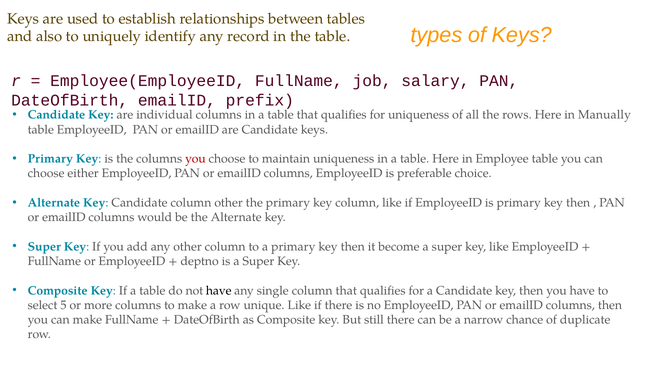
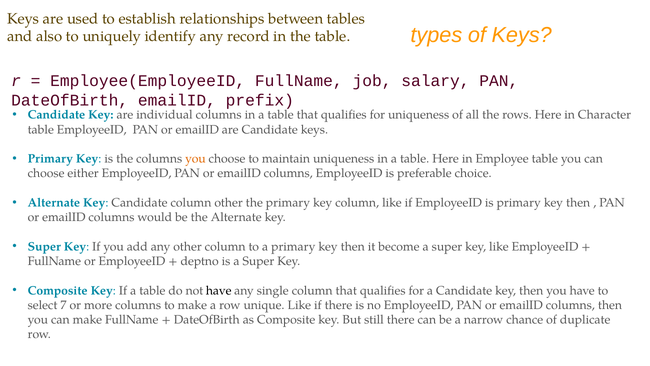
Manually: Manually -> Character
you at (195, 159) colour: red -> orange
5: 5 -> 7
